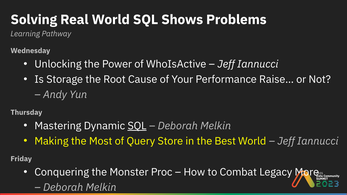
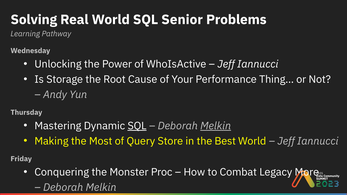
Shows: Shows -> Senior
Raise…: Raise… -> Thing…
Melkin at (216, 126) underline: none -> present
